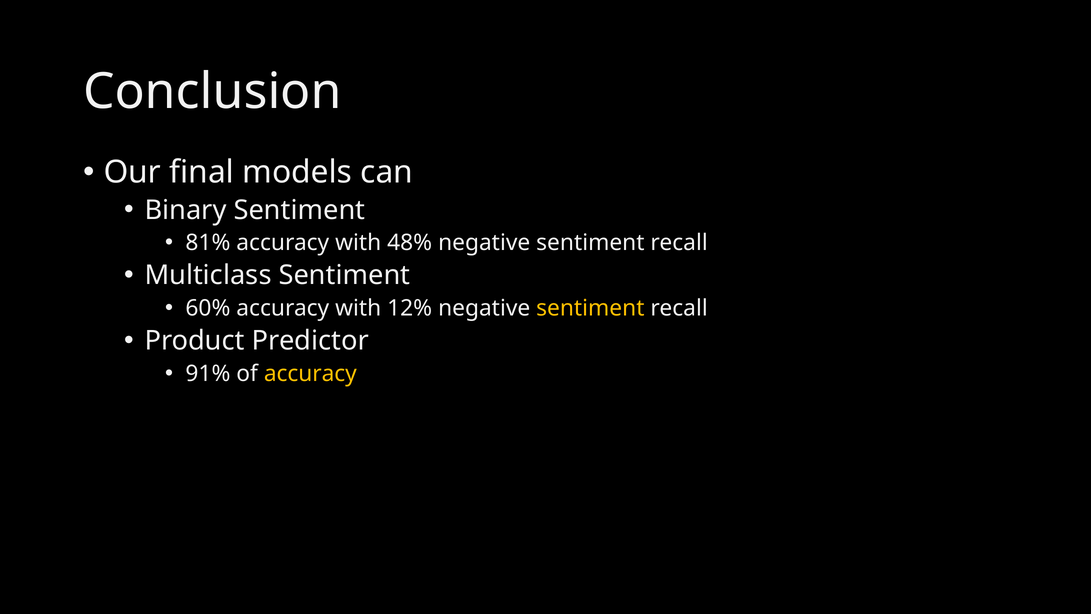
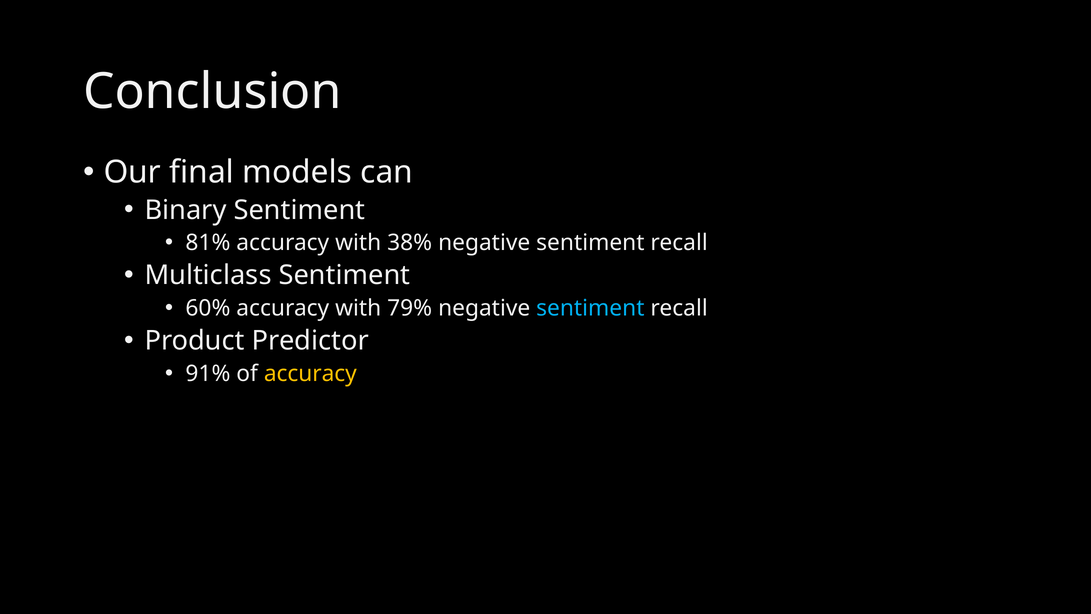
48%: 48% -> 38%
12%: 12% -> 79%
sentiment at (590, 308) colour: yellow -> light blue
